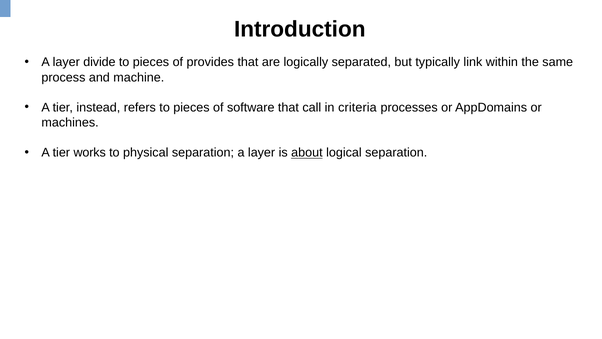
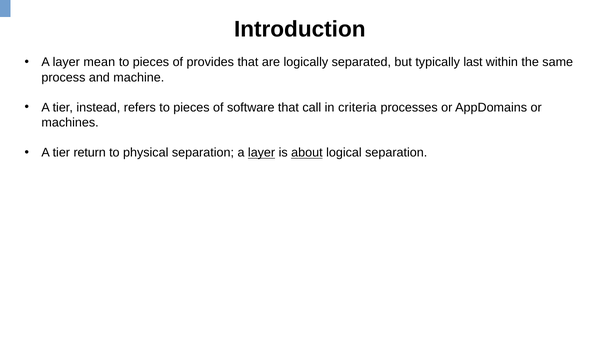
divide: divide -> mean
link: link -> last
works: works -> return
layer at (262, 153) underline: none -> present
